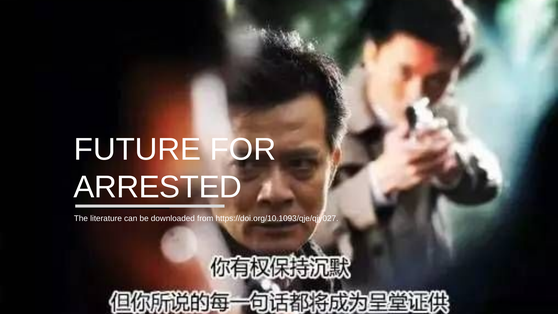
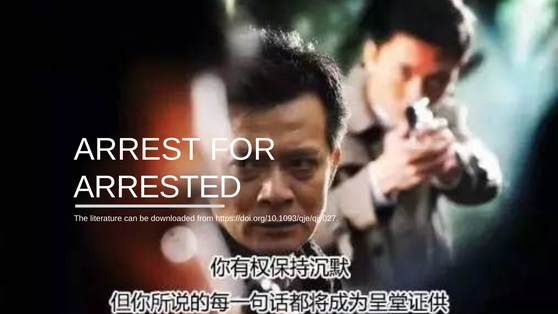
FUTURE: FUTURE -> ARREST
